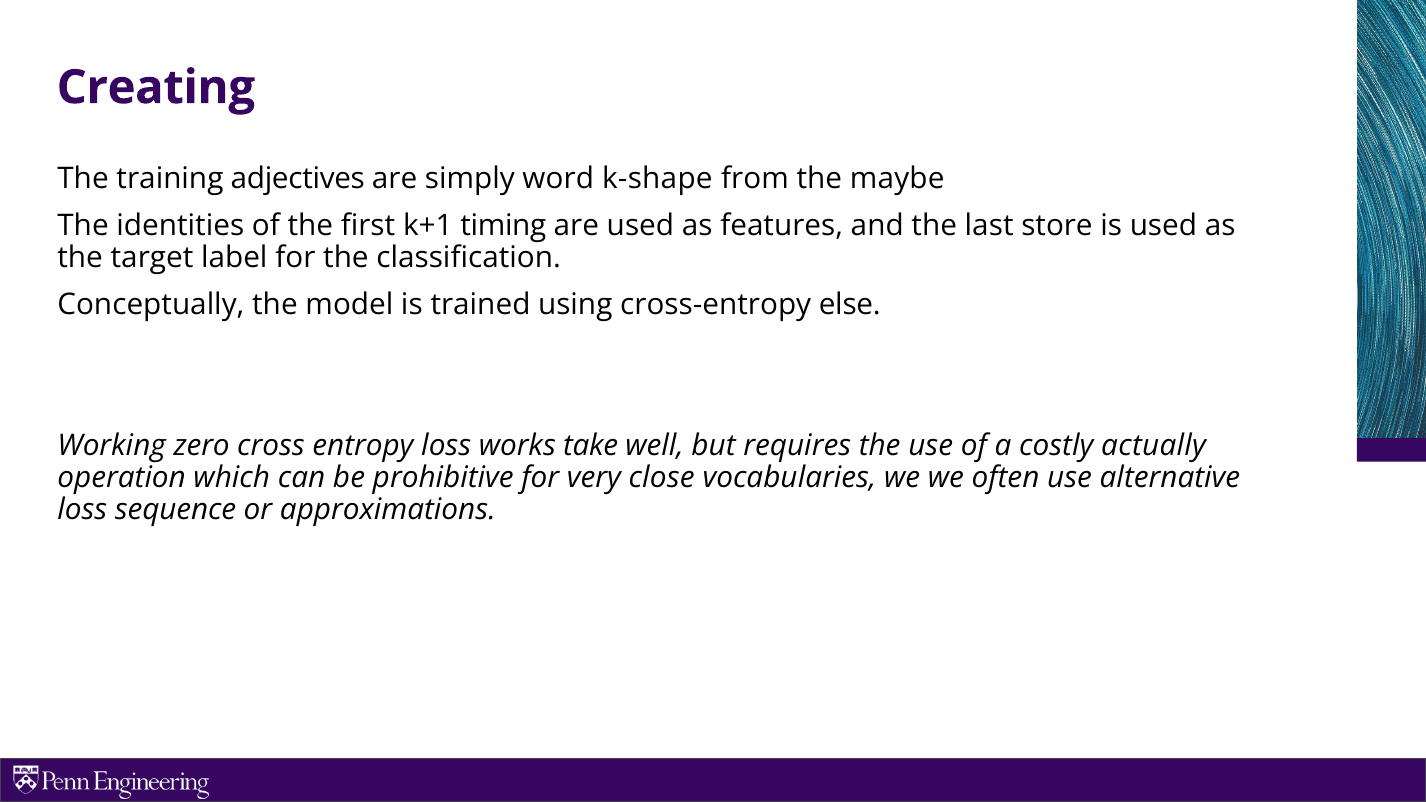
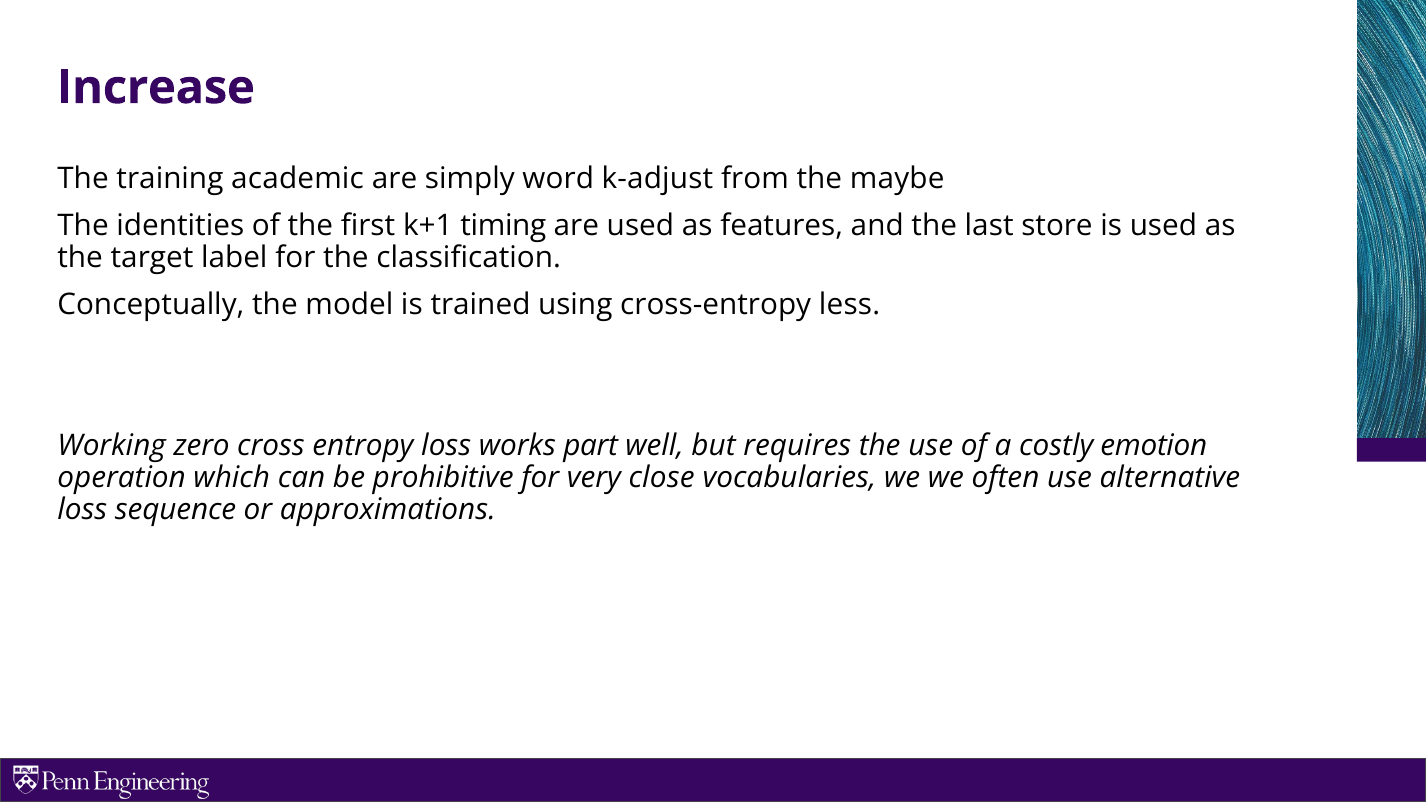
Creating: Creating -> Increase
adjectives: adjectives -> academic
k-shape: k-shape -> k-adjust
else: else -> less
take: take -> part
actually: actually -> emotion
